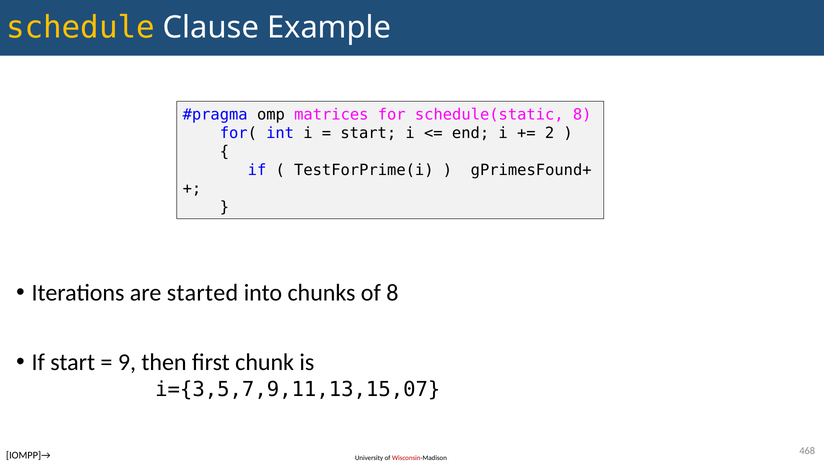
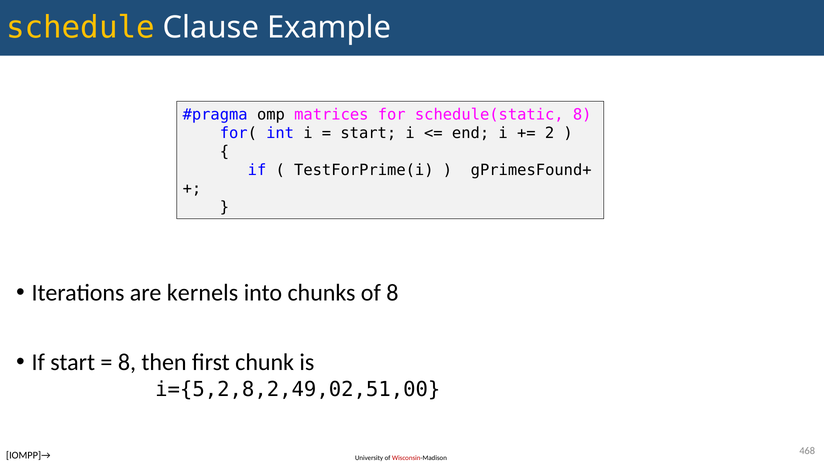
started: started -> kernels
9 at (127, 362): 9 -> 8
i={3,5,7,9,11,13,15,07: i={3,5,7,9,11,13,15,07 -> i={5,2,8,2,49,02,51,00
